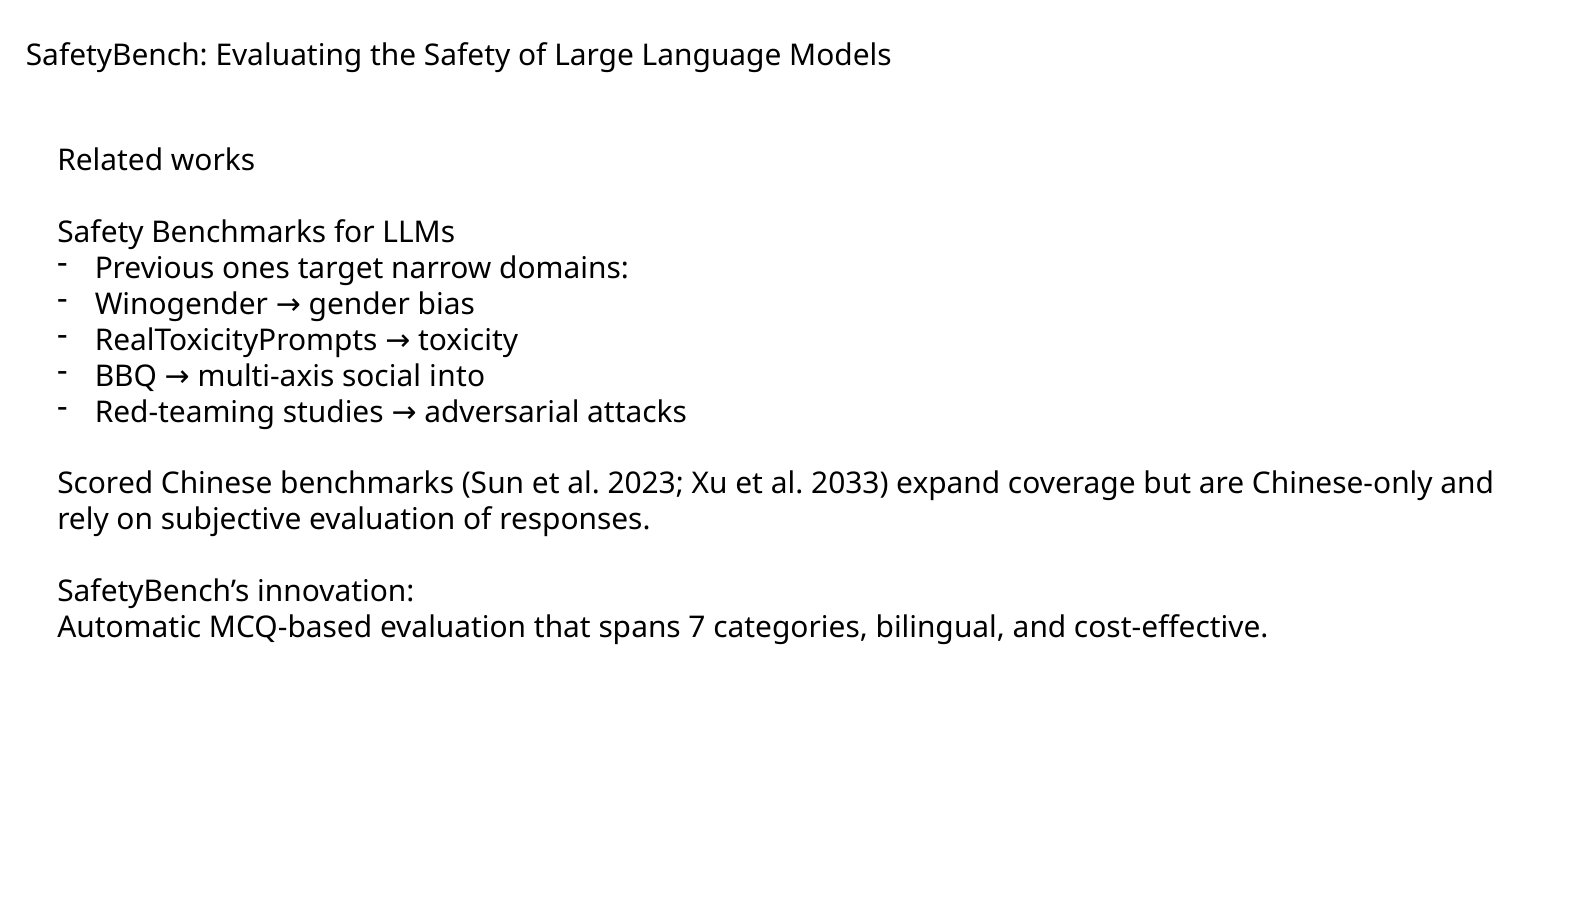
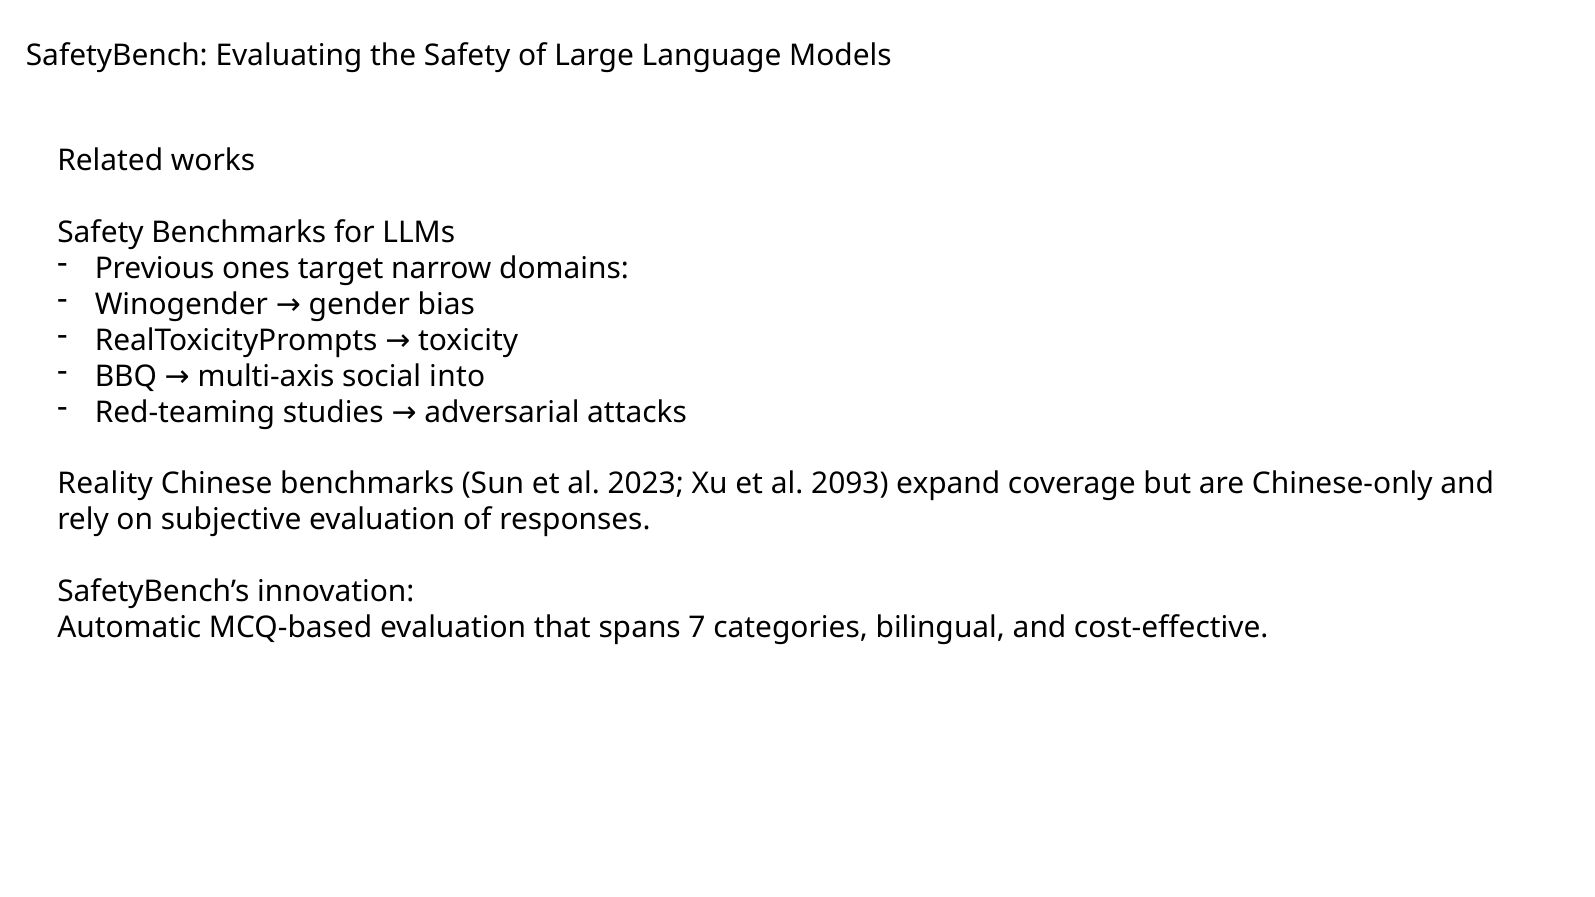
Scored: Scored -> Reality
2033: 2033 -> 2093
